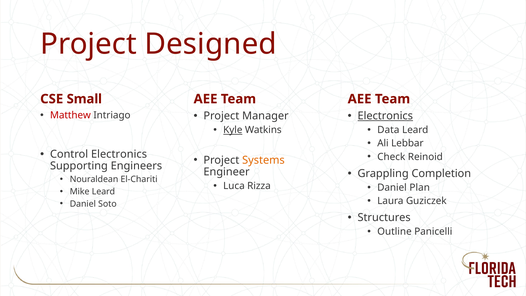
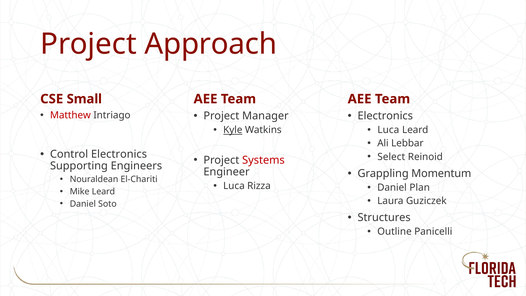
Designed: Designed -> Approach
Electronics at (385, 116) underline: present -> none
Data at (388, 130): Data -> Luca
Check: Check -> Select
Systems colour: orange -> red
Completion: Completion -> Momentum
